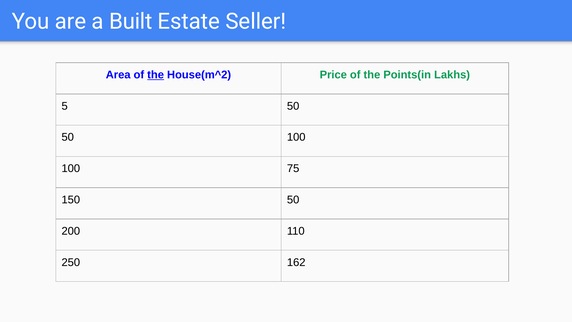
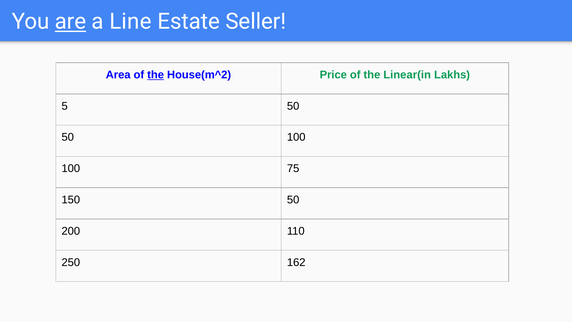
are underline: none -> present
Built: Built -> Line
Points(in: Points(in -> Linear(in
